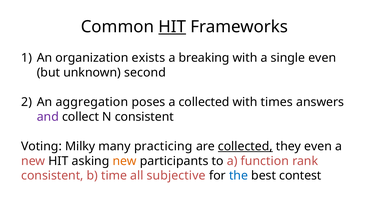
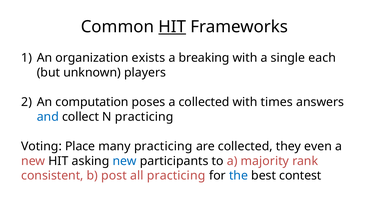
single even: even -> each
second: second -> players
aggregation: aggregation -> computation
and colour: purple -> blue
N consistent: consistent -> practicing
Milky: Milky -> Place
collected at (245, 147) underline: present -> none
new at (125, 161) colour: orange -> blue
function: function -> majority
time: time -> post
all subjective: subjective -> practicing
